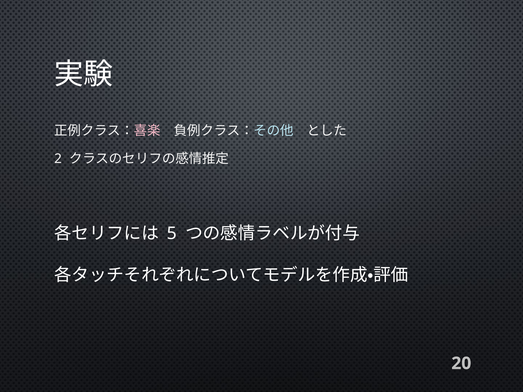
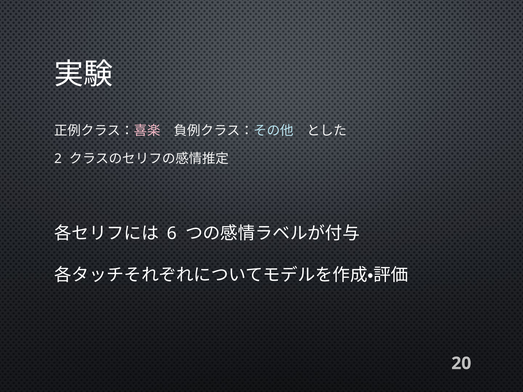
5: 5 -> 6
